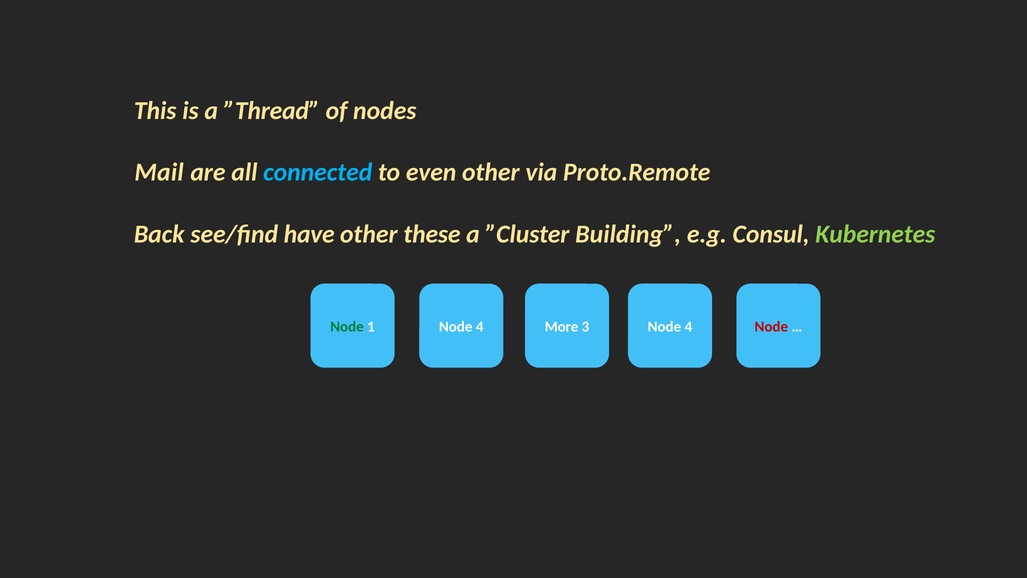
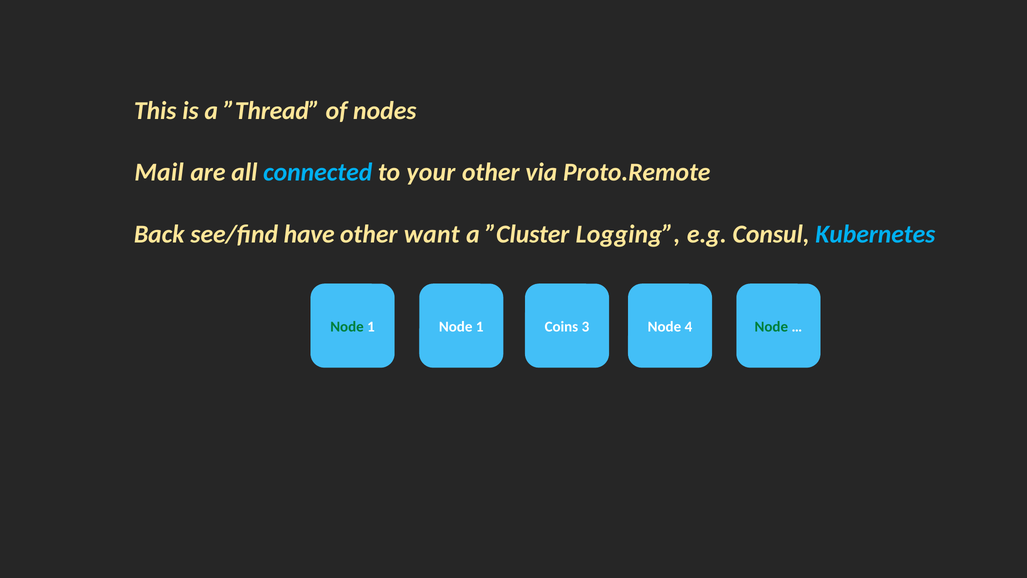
even: even -> your
these: these -> want
Building: Building -> Logging
Kubernetes colour: light green -> light blue
4 at (480, 327): 4 -> 1
More: More -> Coins
Node at (771, 327) colour: red -> green
